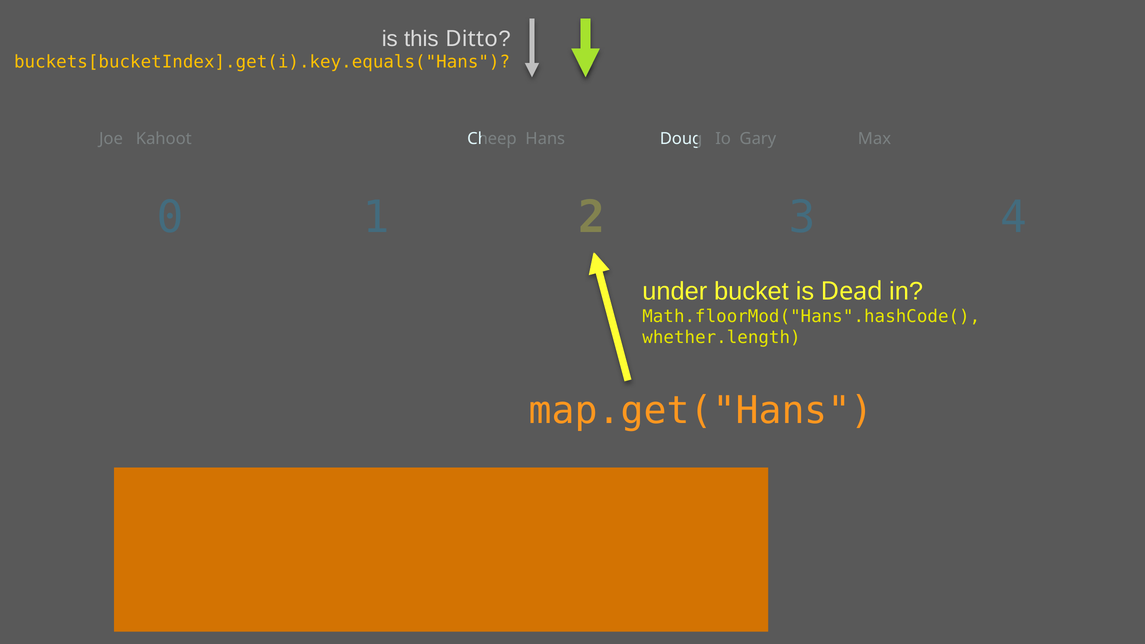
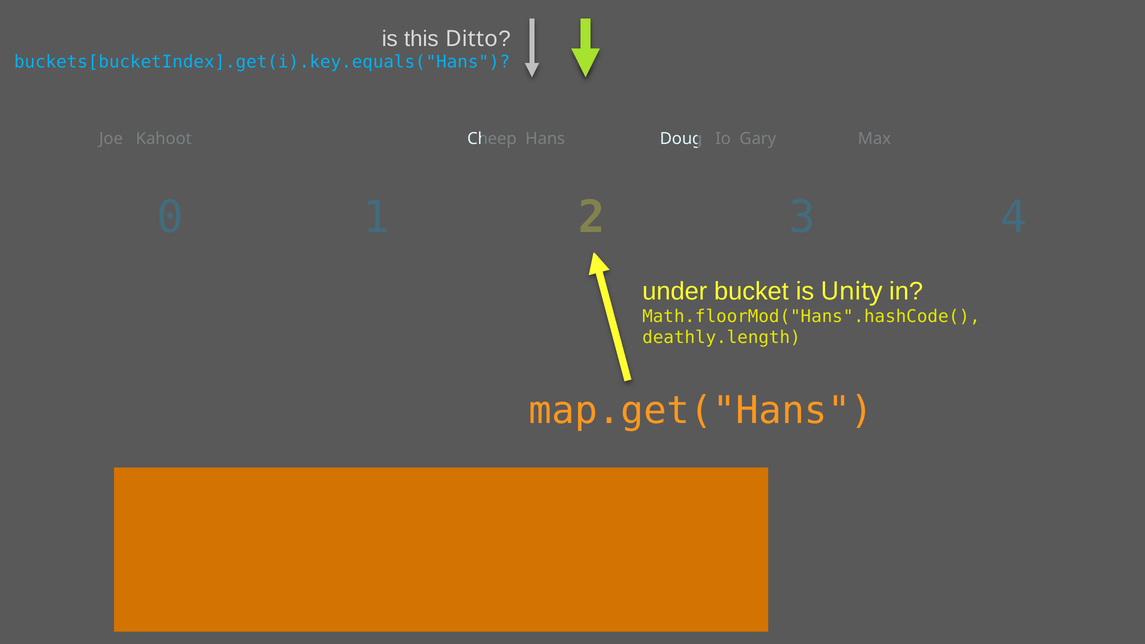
buckets[bucketIndex].get(i).key.equals("Hans colour: yellow -> light blue
Dead: Dead -> Unity
whether.length: whether.length -> deathly.length
